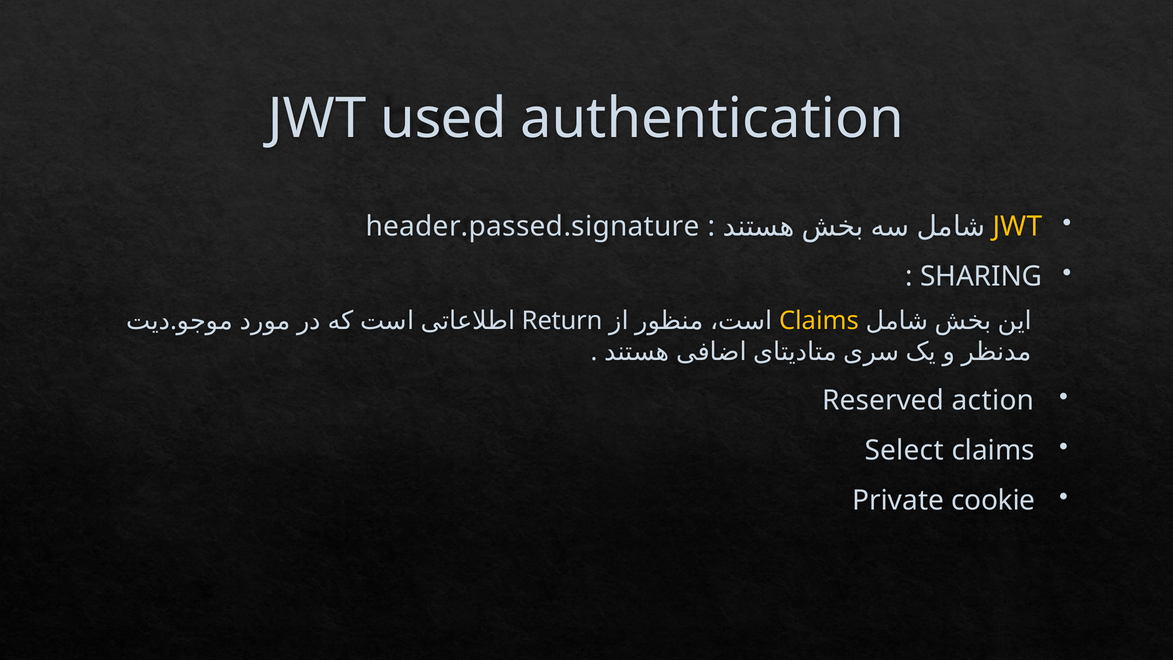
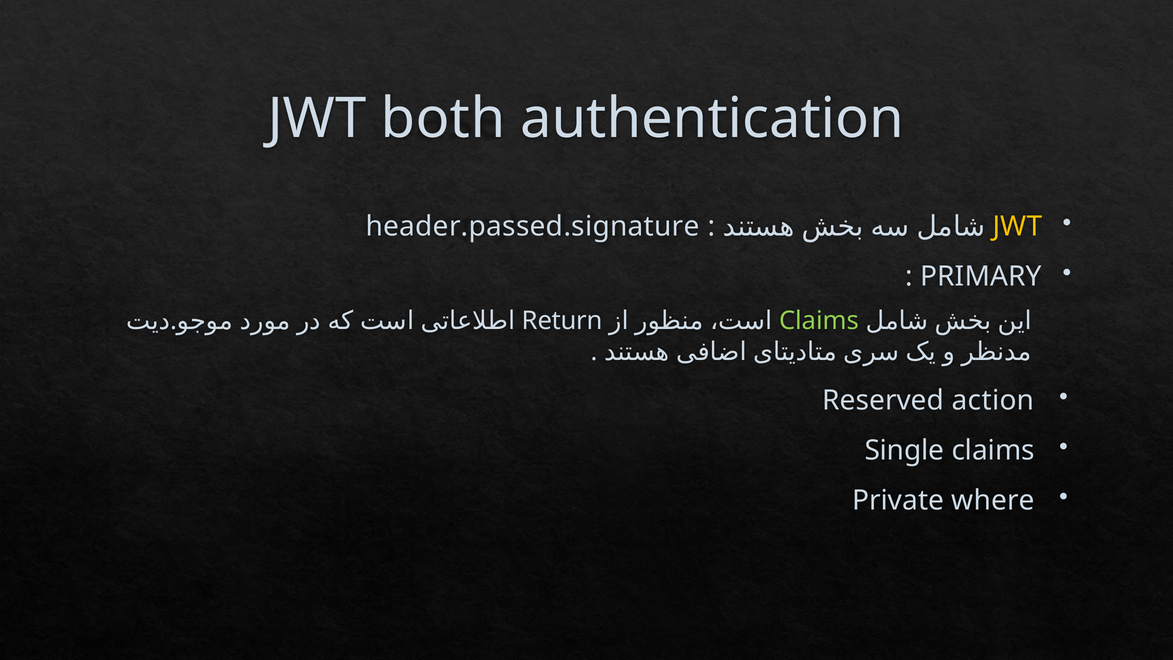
used: used -> both
SHARING: SHARING -> PRIMARY
Claims at (819, 321) colour: yellow -> light green
Select: Select -> Single
cookie: cookie -> where
